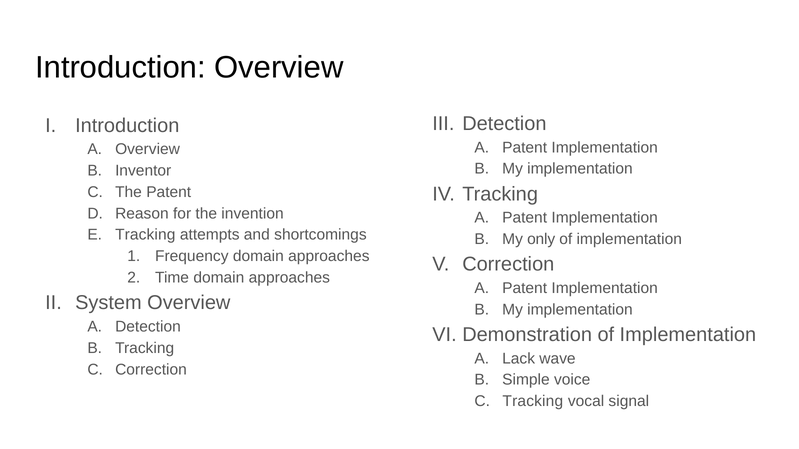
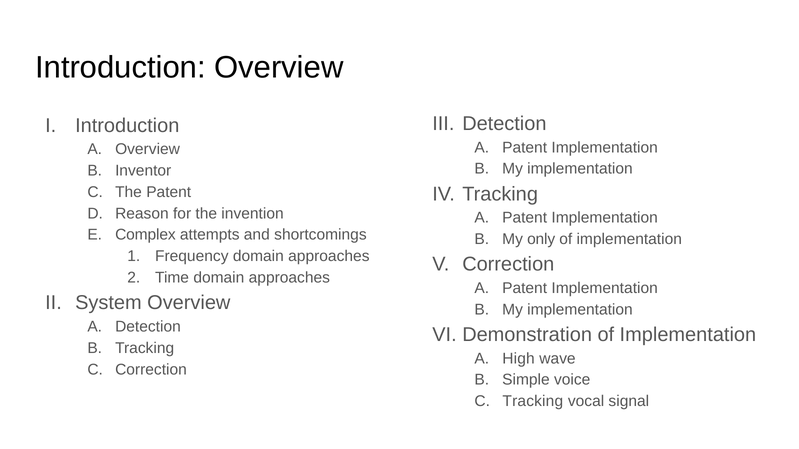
Tracking at (145, 235): Tracking -> Complex
Lack: Lack -> High
